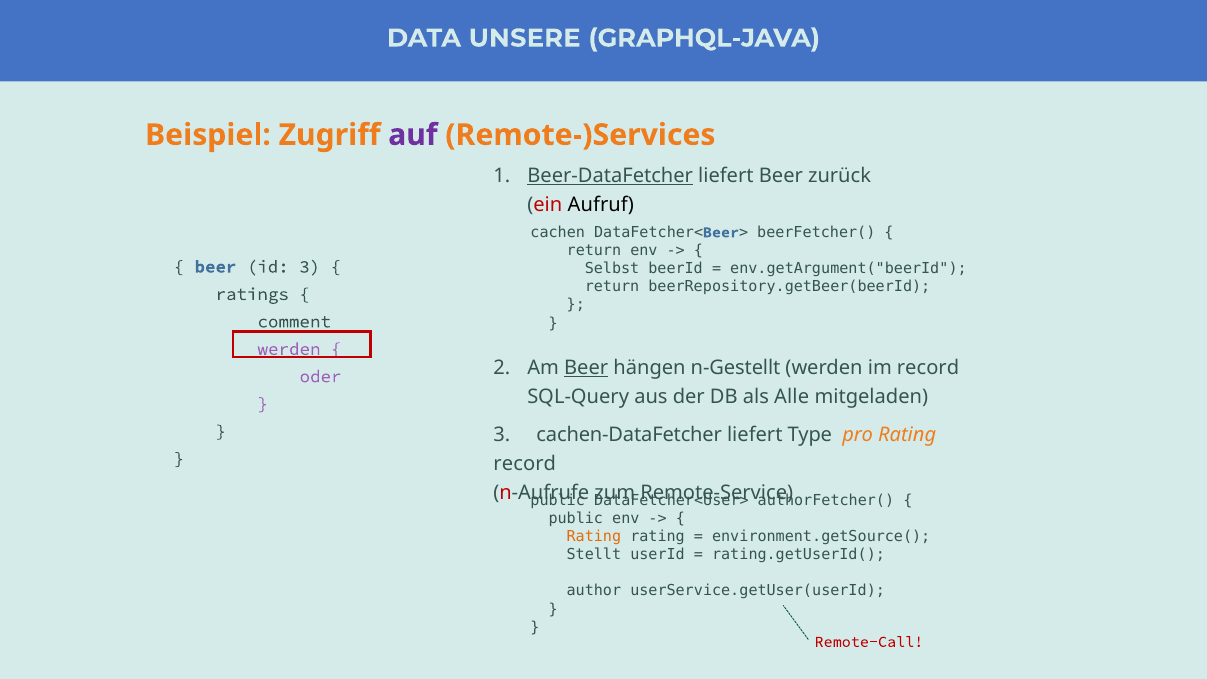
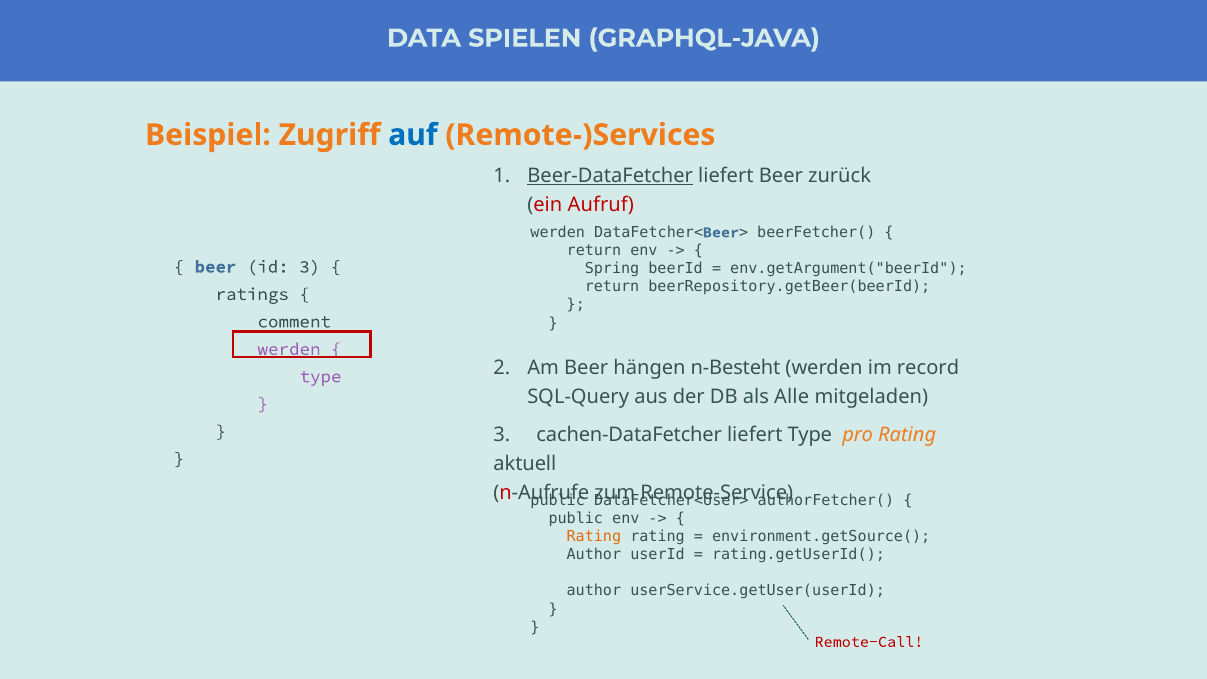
UNSERE: UNSERE -> SPIELEN
auf colour: purple -> blue
Aufruf colour: black -> red
cachen at (558, 232): cachen -> werden
Selbst: Selbst -> Spring
Beer at (586, 368) underline: present -> none
n-Gestellt: n-Gestellt -> n-Besteht
oder at (321, 376): oder -> type
record at (525, 464): record -> aktuell
Stellt at (594, 555): Stellt -> Author
